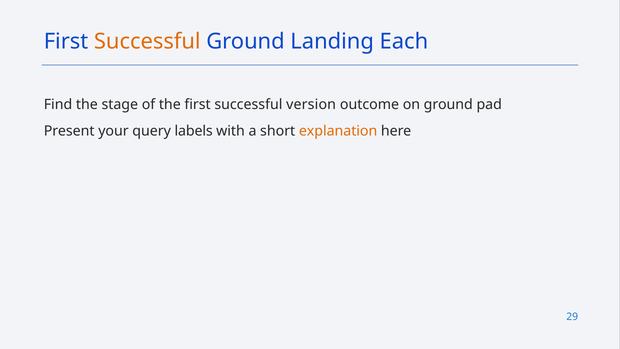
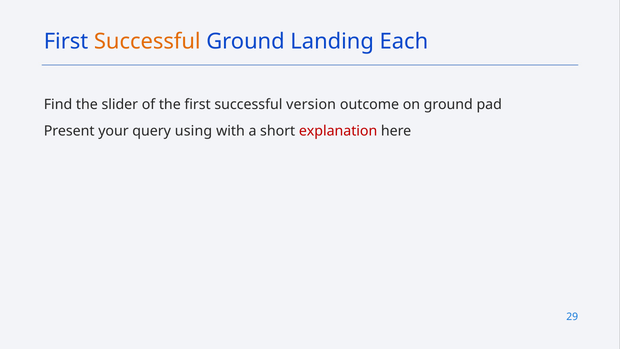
stage: stage -> slider
labels: labels -> using
explanation colour: orange -> red
